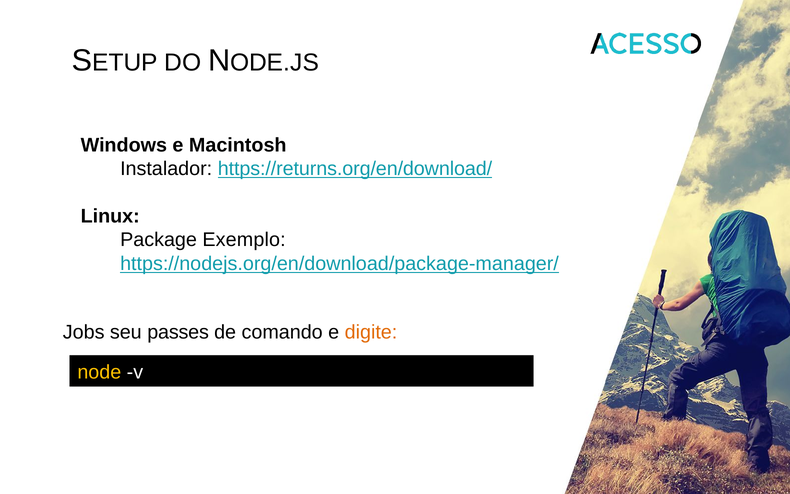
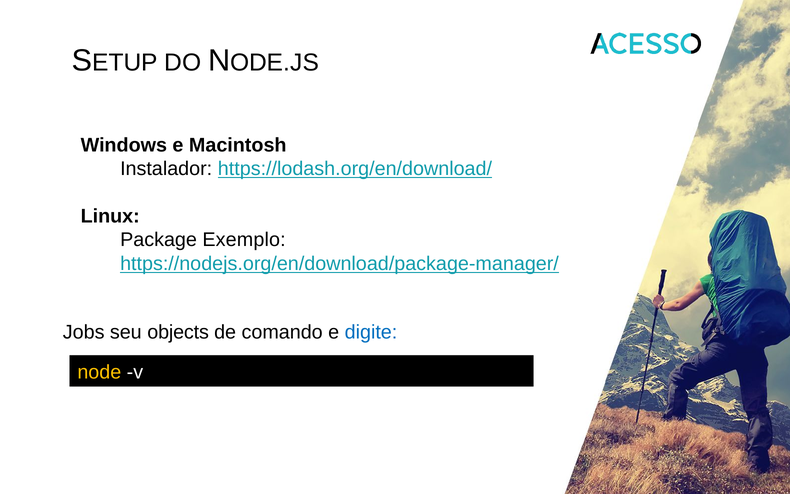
https://returns.org/en/download/: https://returns.org/en/download/ -> https://lodash.org/en/download/
passes: passes -> objects
digite colour: orange -> blue
